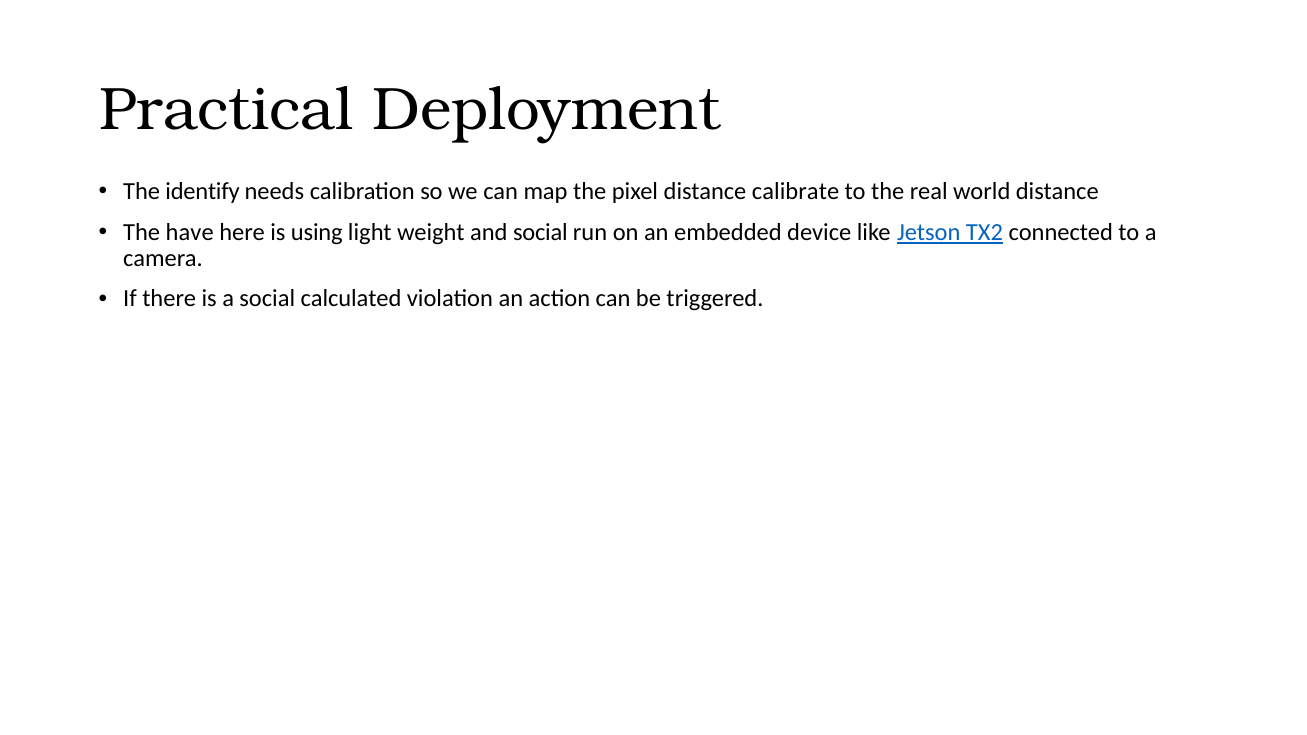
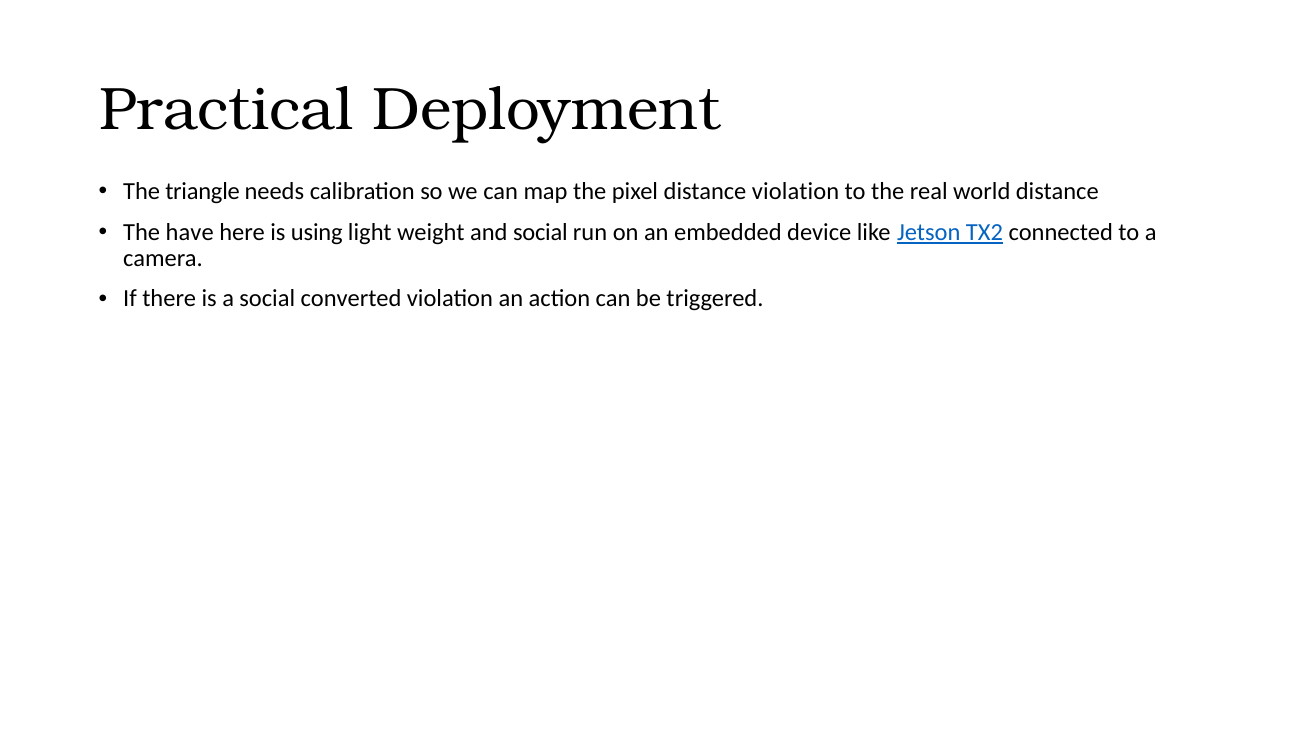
identify: identify -> triangle
distance calibrate: calibrate -> violation
calculated: calculated -> converted
